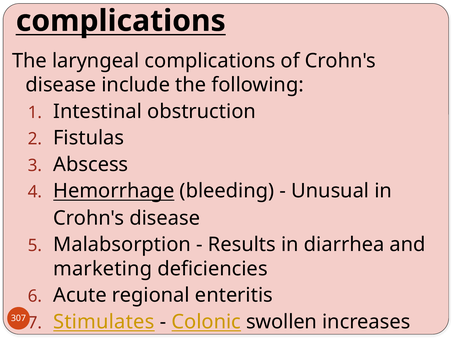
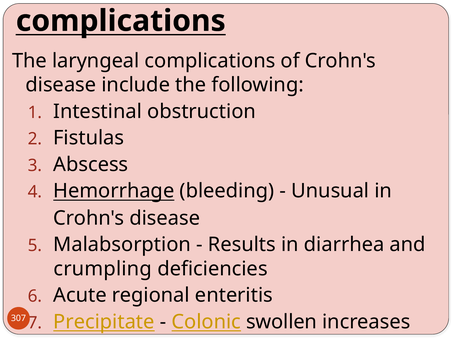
marketing: marketing -> crumpling
Stimulates: Stimulates -> Precipitate
